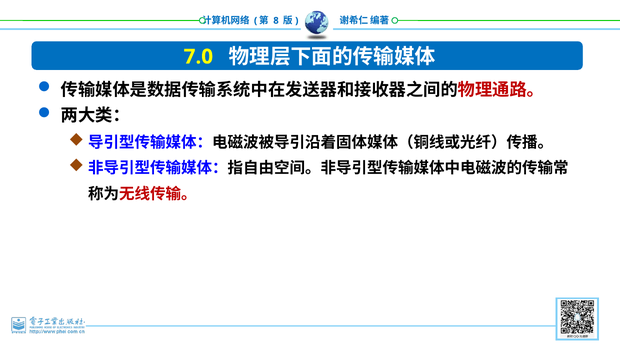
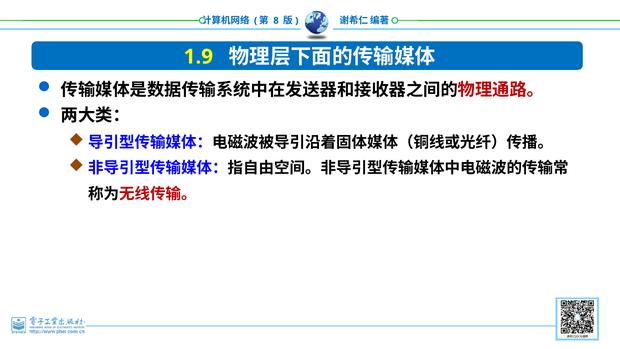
7.0: 7.0 -> 1.9
